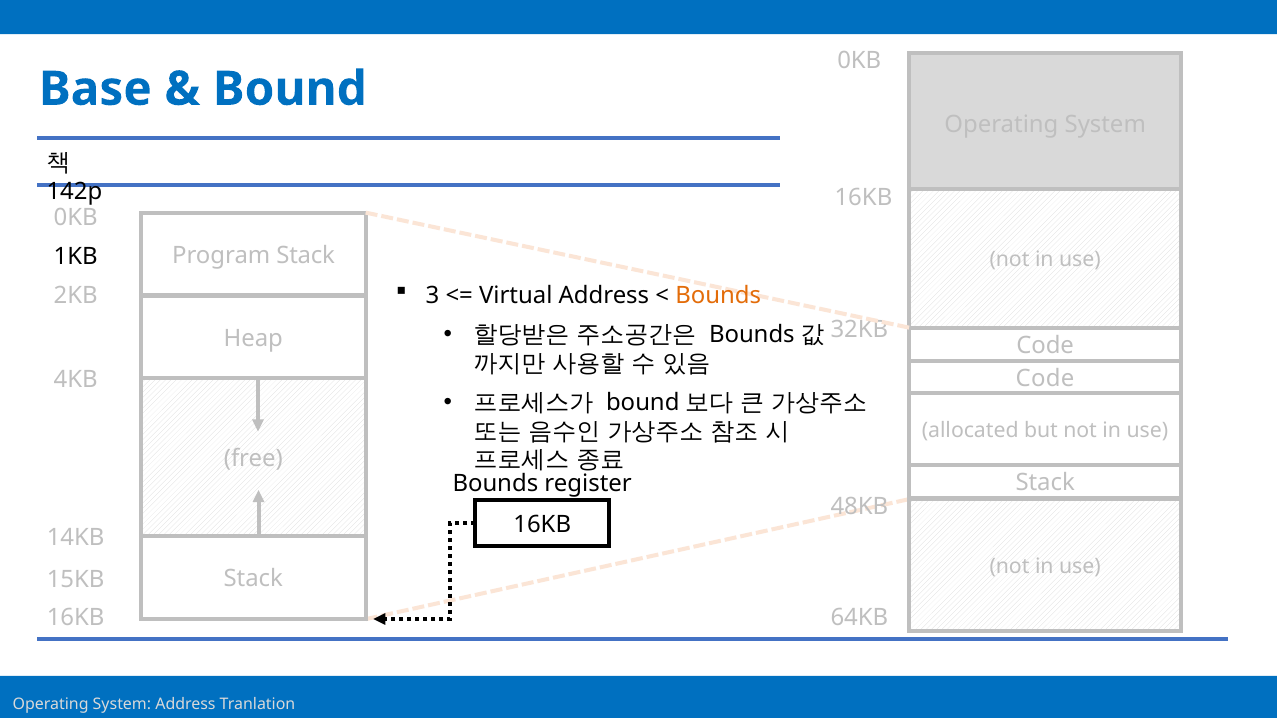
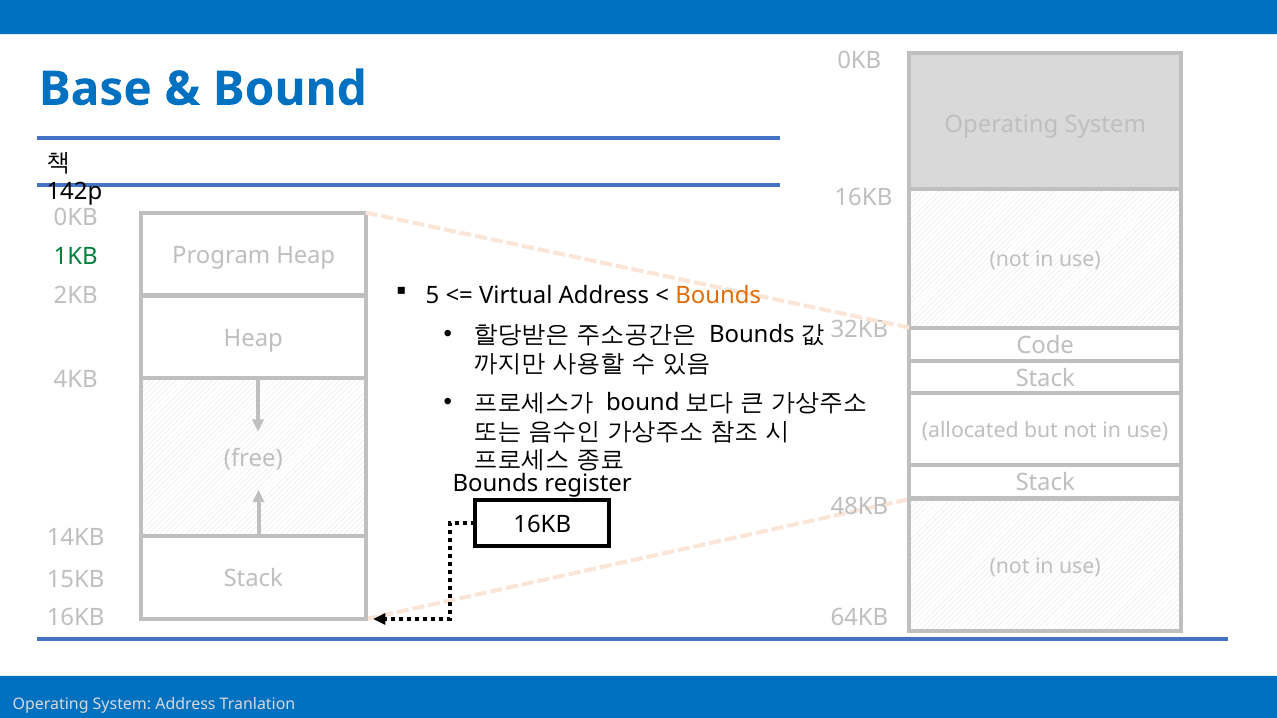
Program Stack: Stack -> Heap
1KB colour: black -> green
3: 3 -> 5
Code at (1045, 379): Code -> Stack
